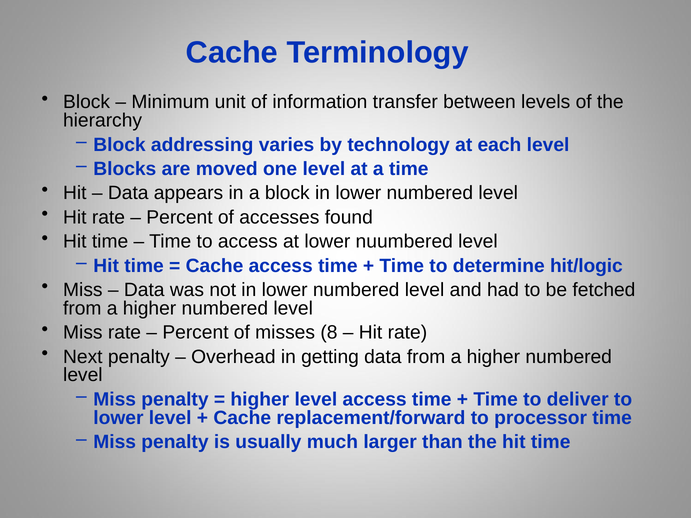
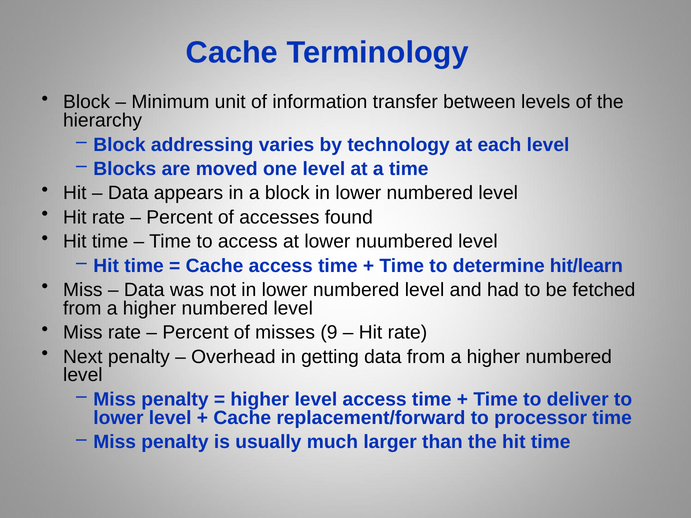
hit/logic: hit/logic -> hit/learn
8: 8 -> 9
